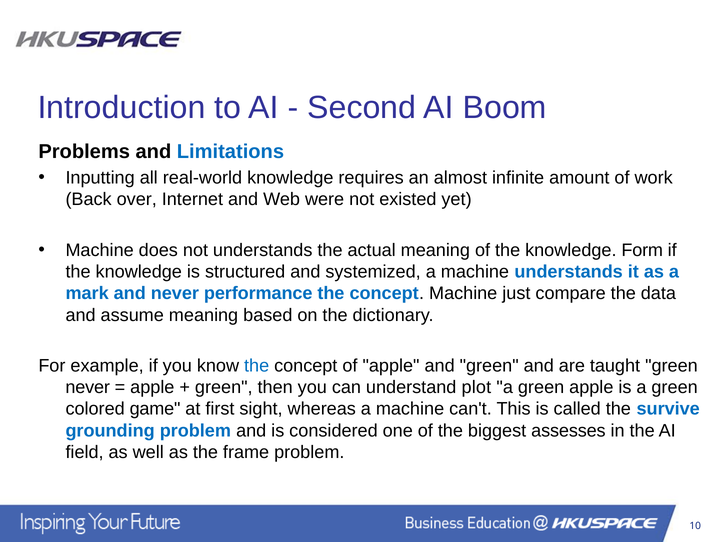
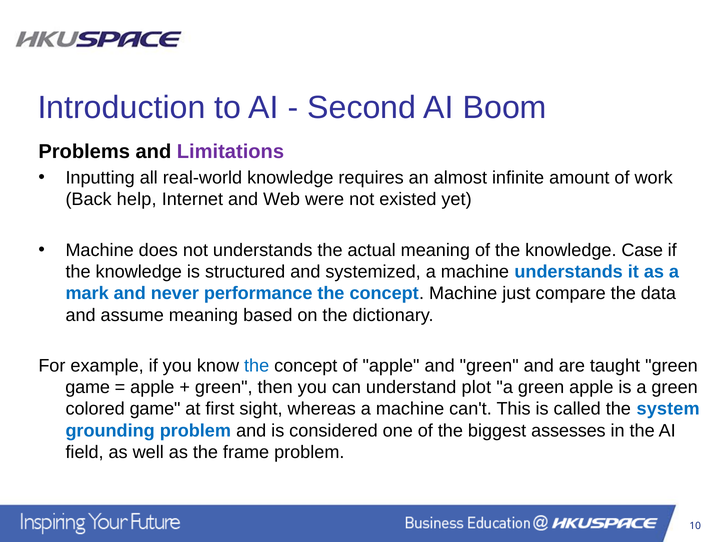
Limitations colour: blue -> purple
over: over -> help
Form: Form -> Case
never at (88, 388): never -> game
survive: survive -> system
